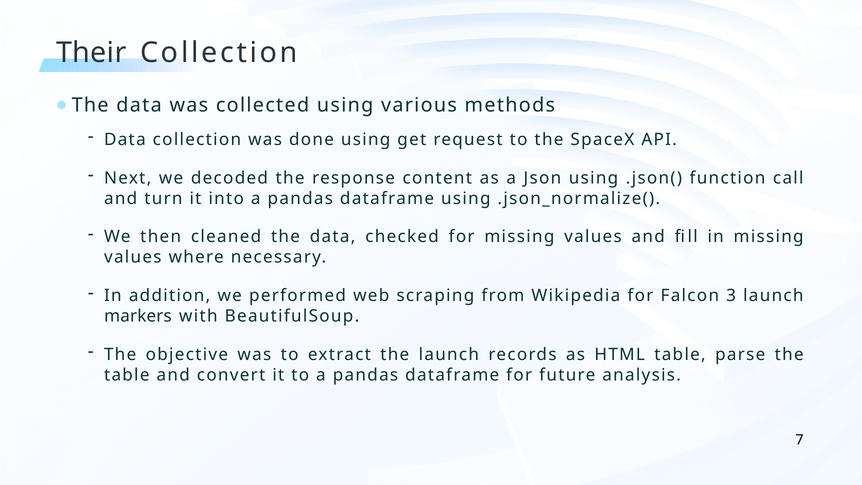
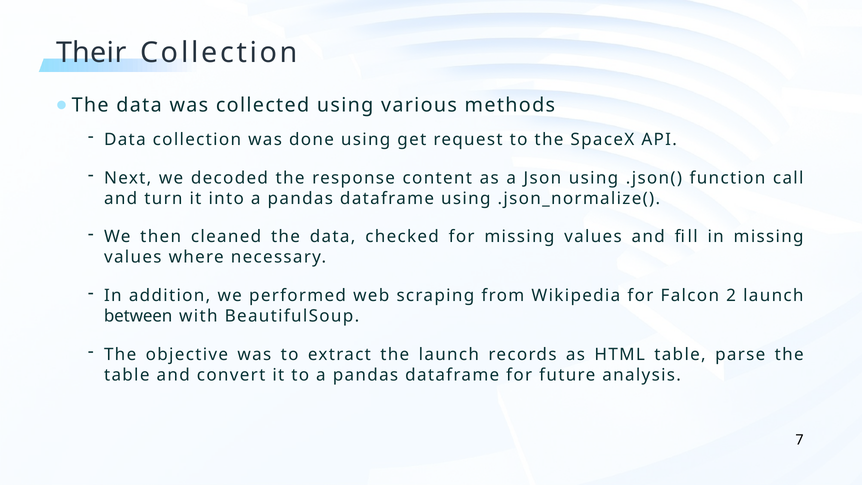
3: 3 -> 2
markers: markers -> between
